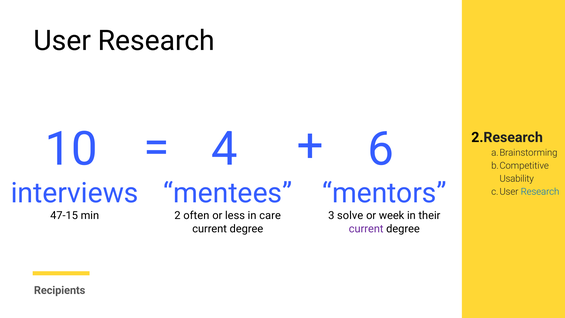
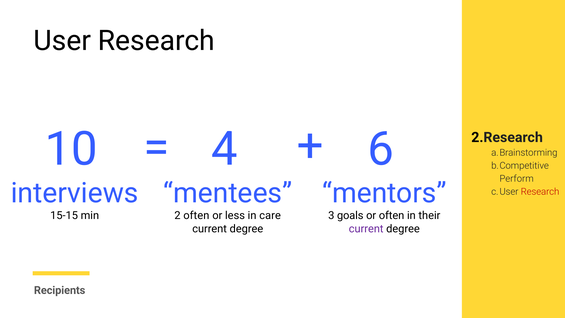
Usability: Usability -> Perform
Research at (540, 192) colour: blue -> red
47-15: 47-15 -> 15-15
solve: solve -> goals
or week: week -> often
